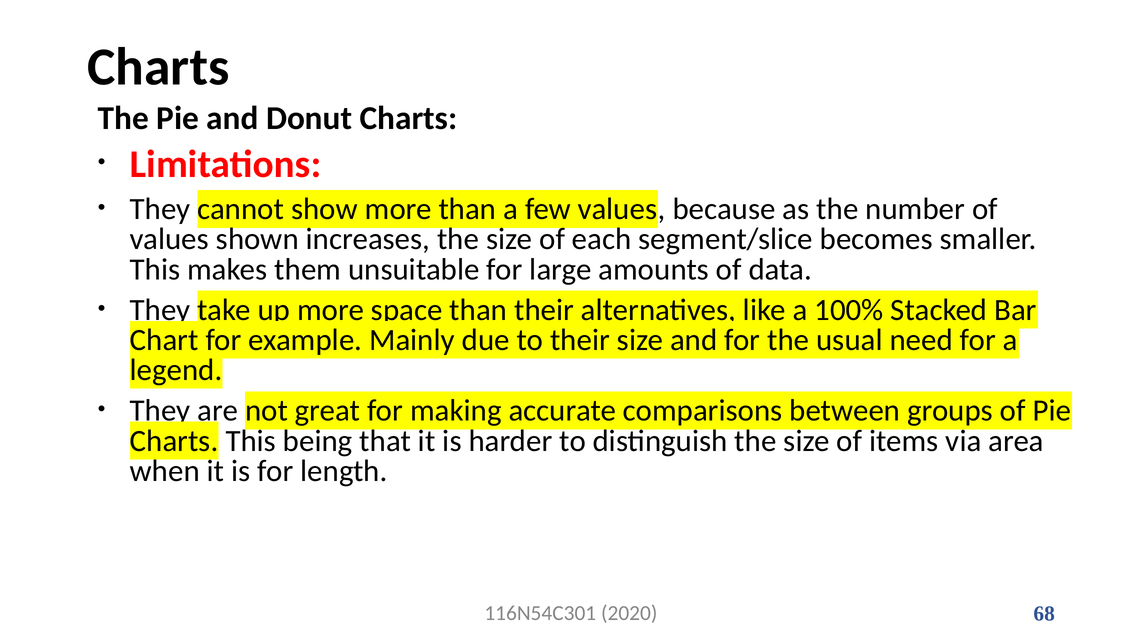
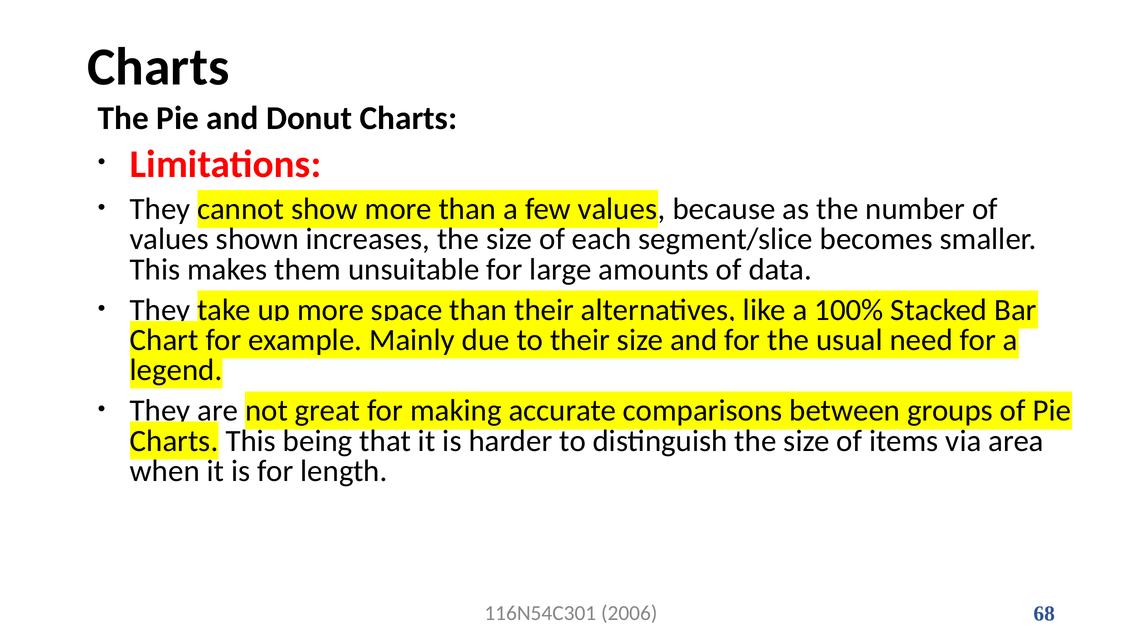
2020: 2020 -> 2006
